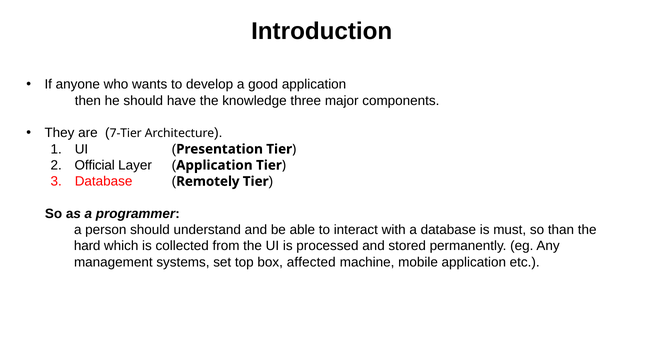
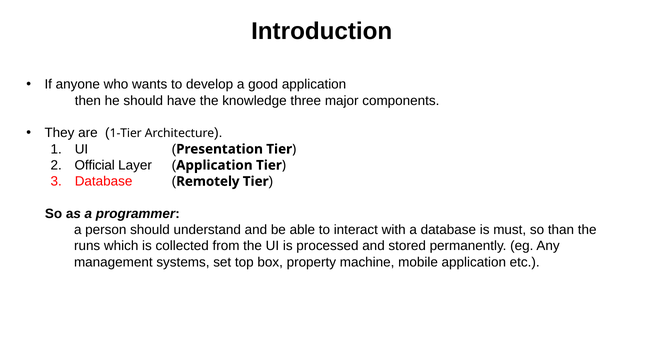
7-Tier: 7-Tier -> 1-Tier
hard: hard -> runs
affected: affected -> property
